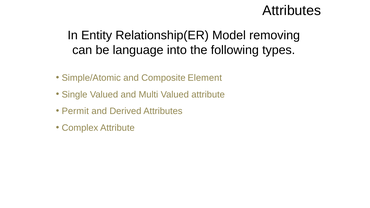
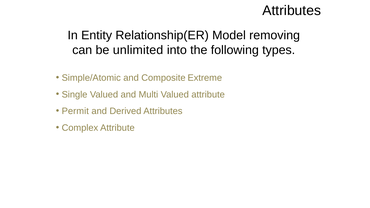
language: language -> unlimited
Element: Element -> Extreme
